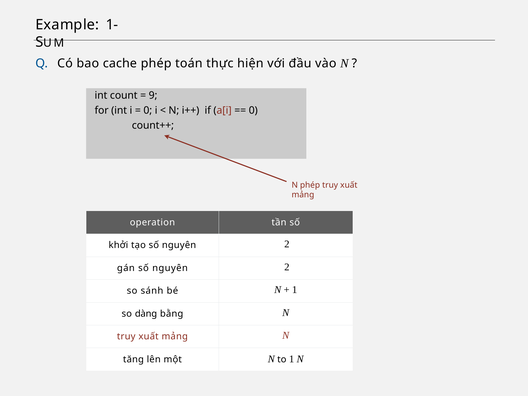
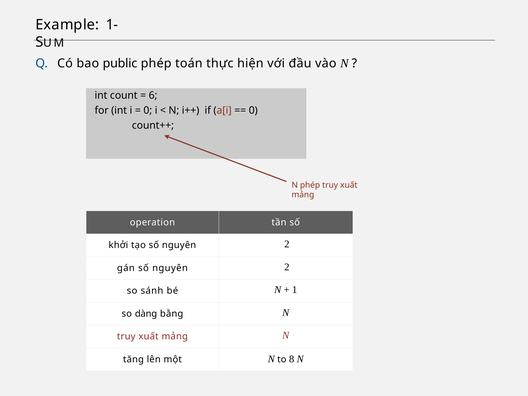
cache: cache -> public
9: 9 -> 6
to 1: 1 -> 8
